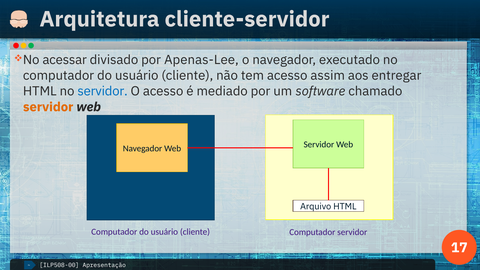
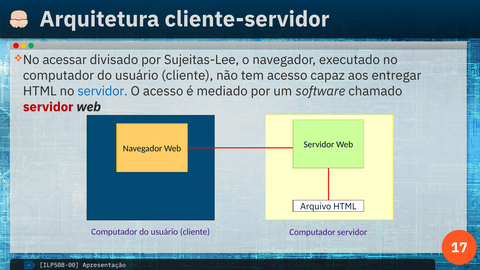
Apenas-Lee: Apenas-Lee -> Sujeitas-Lee
assim: assim -> capaz
servidor at (48, 107) colour: orange -> red
